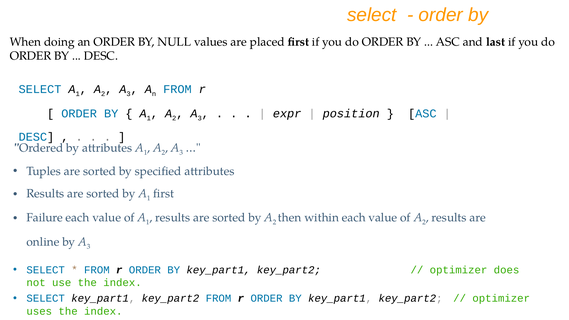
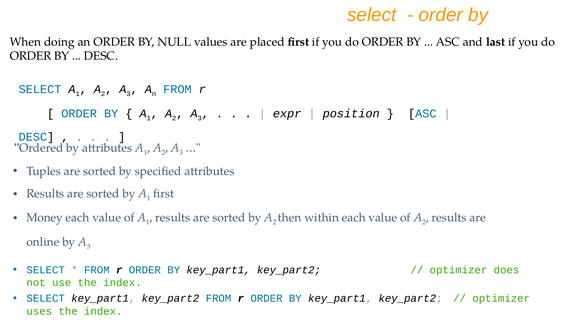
Failure: Failure -> Money
